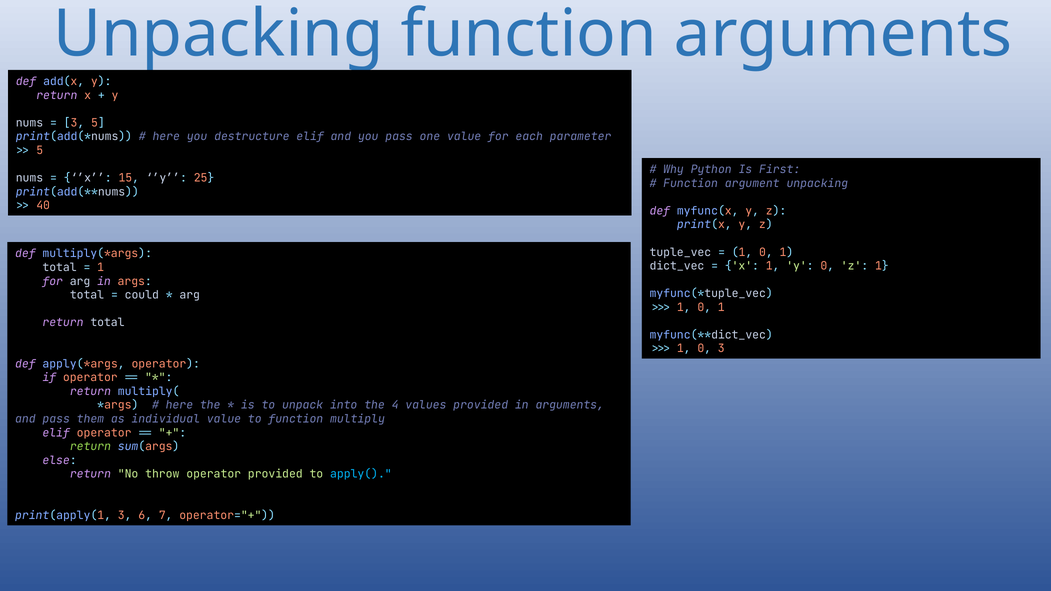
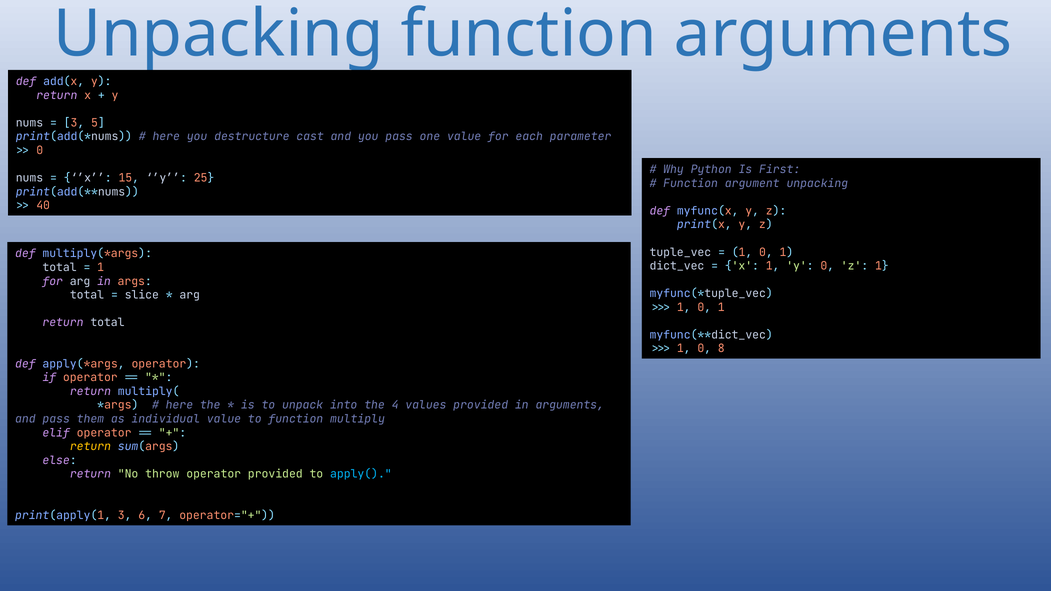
destructure elif: elif -> cast
5 at (40, 150): 5 -> 0
could: could -> slice
0 3: 3 -> 8
return at (90, 447) colour: light green -> yellow
